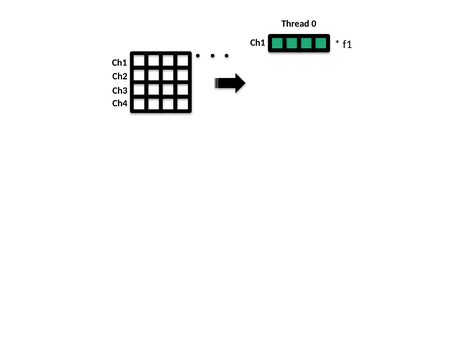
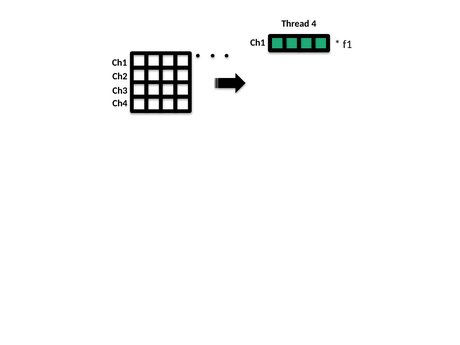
0: 0 -> 4
